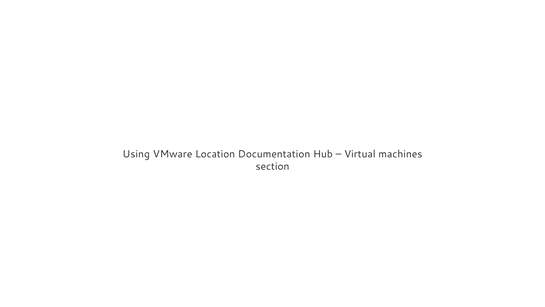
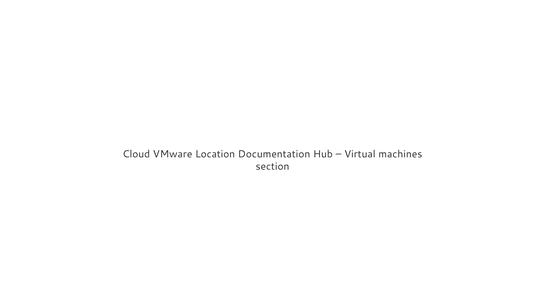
Using: Using -> Cloud
